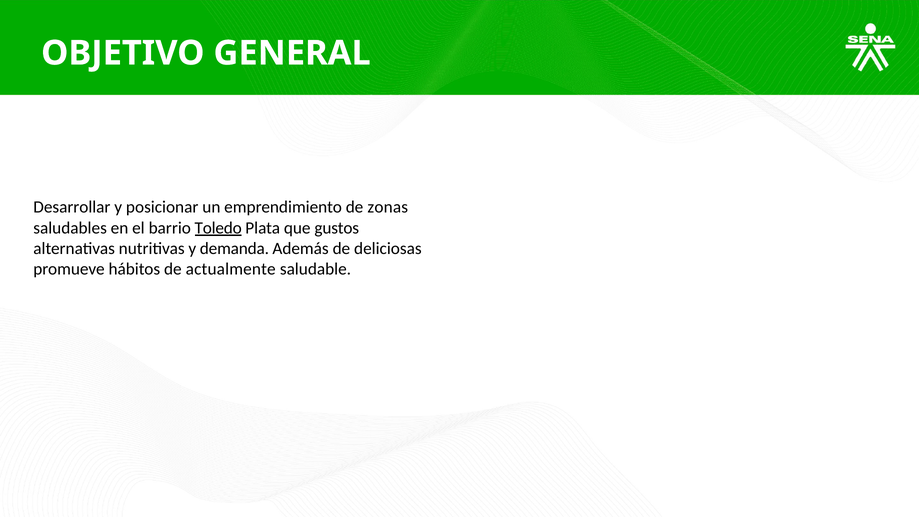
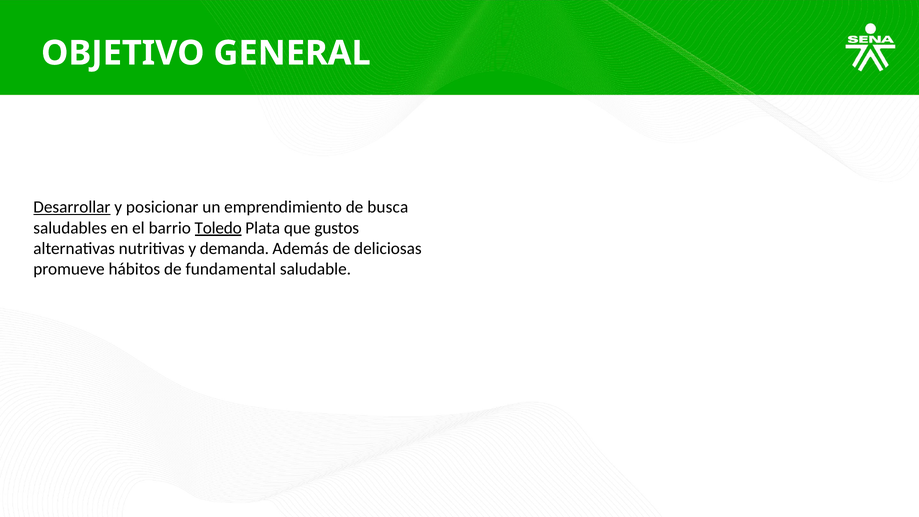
Desarrollar underline: none -> present
zonas: zonas -> busca
actualmente: actualmente -> fundamental
